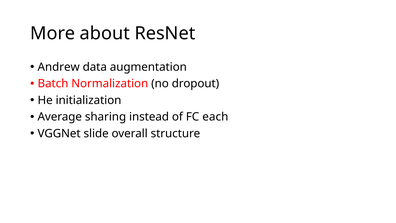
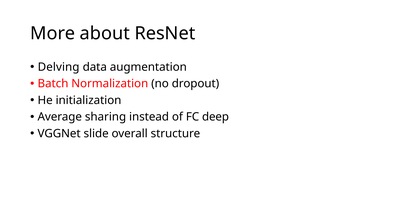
Andrew: Andrew -> Delving
each: each -> deep
